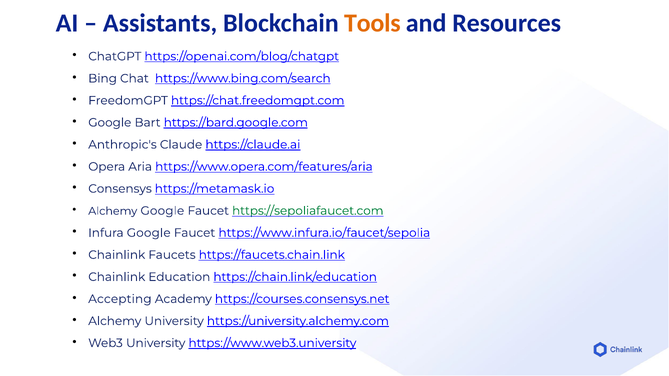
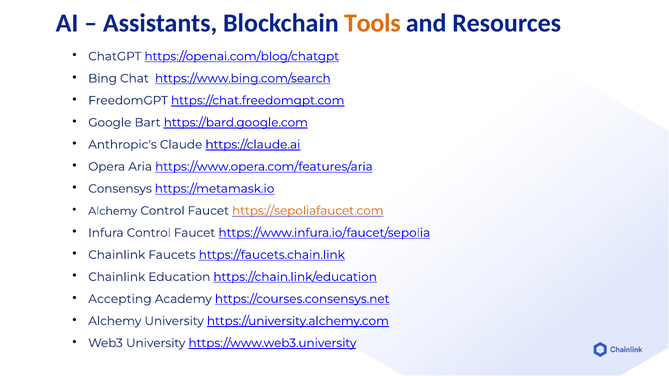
Alchemy Google: Google -> Control
https://sepoliafaucet.com colour: green -> orange
Infura Google: Google -> Control
